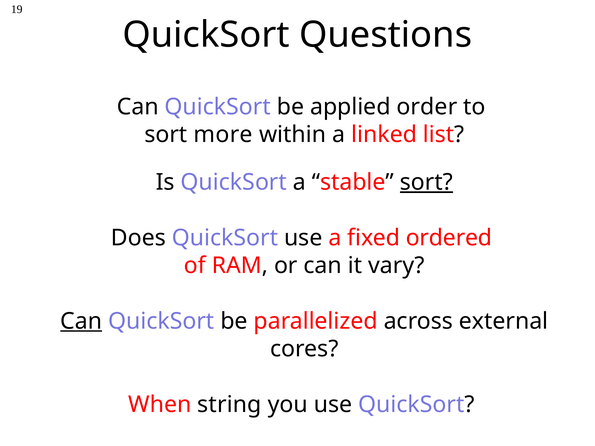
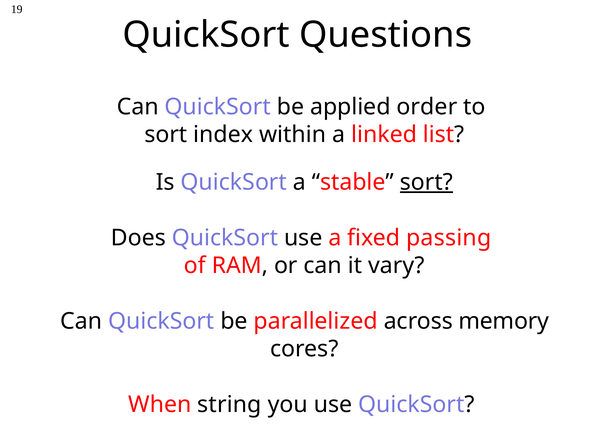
more: more -> index
ordered: ordered -> passing
Can at (81, 321) underline: present -> none
external: external -> memory
